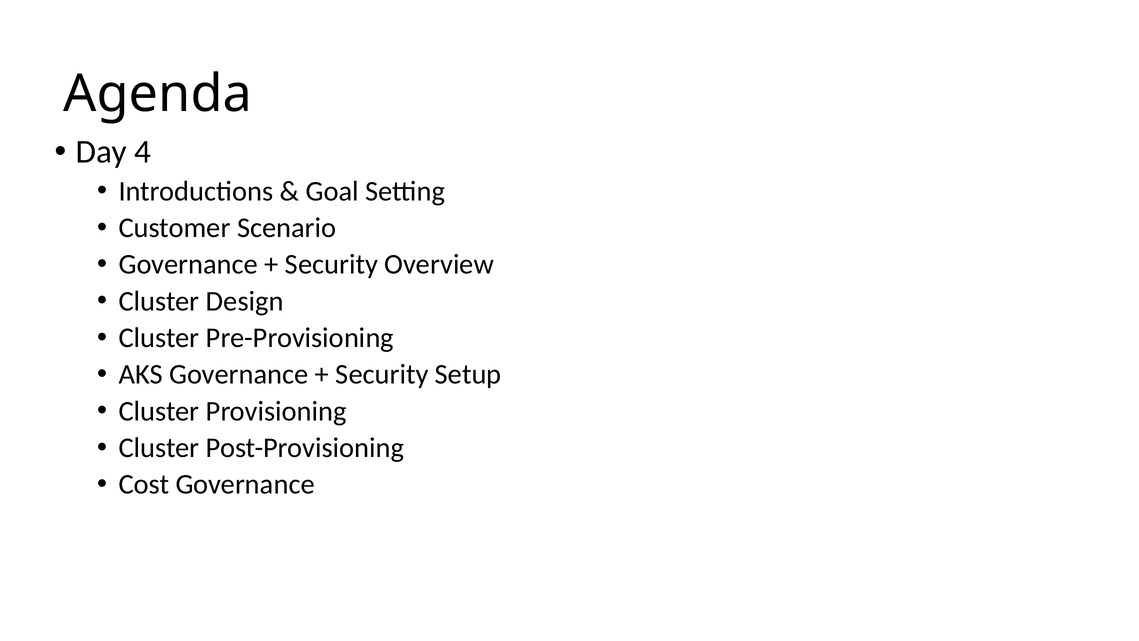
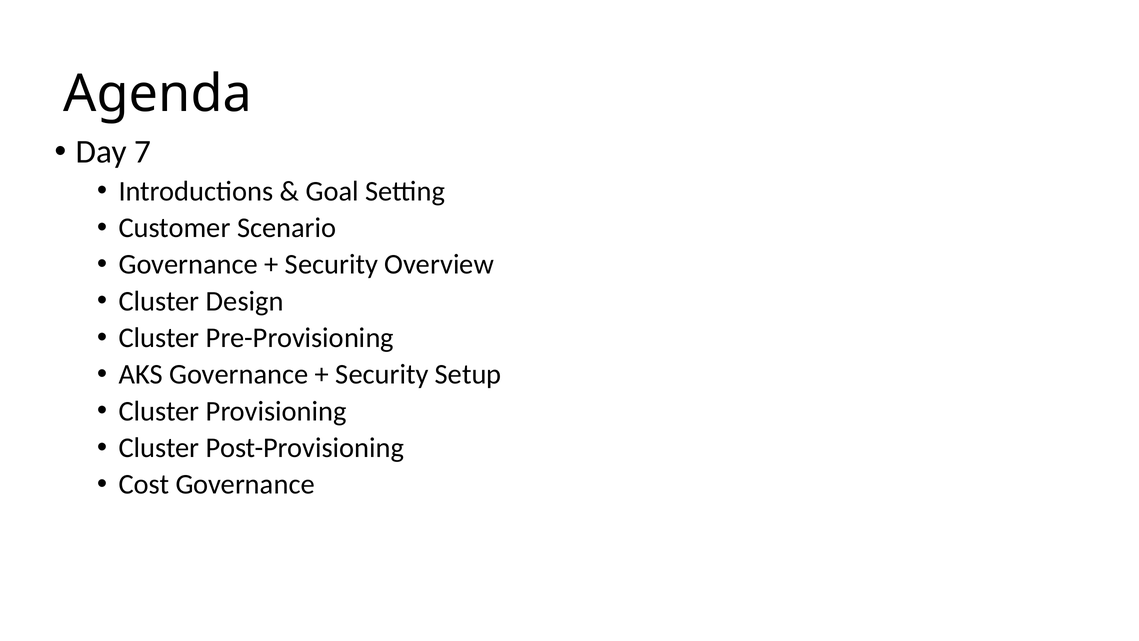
4: 4 -> 7
